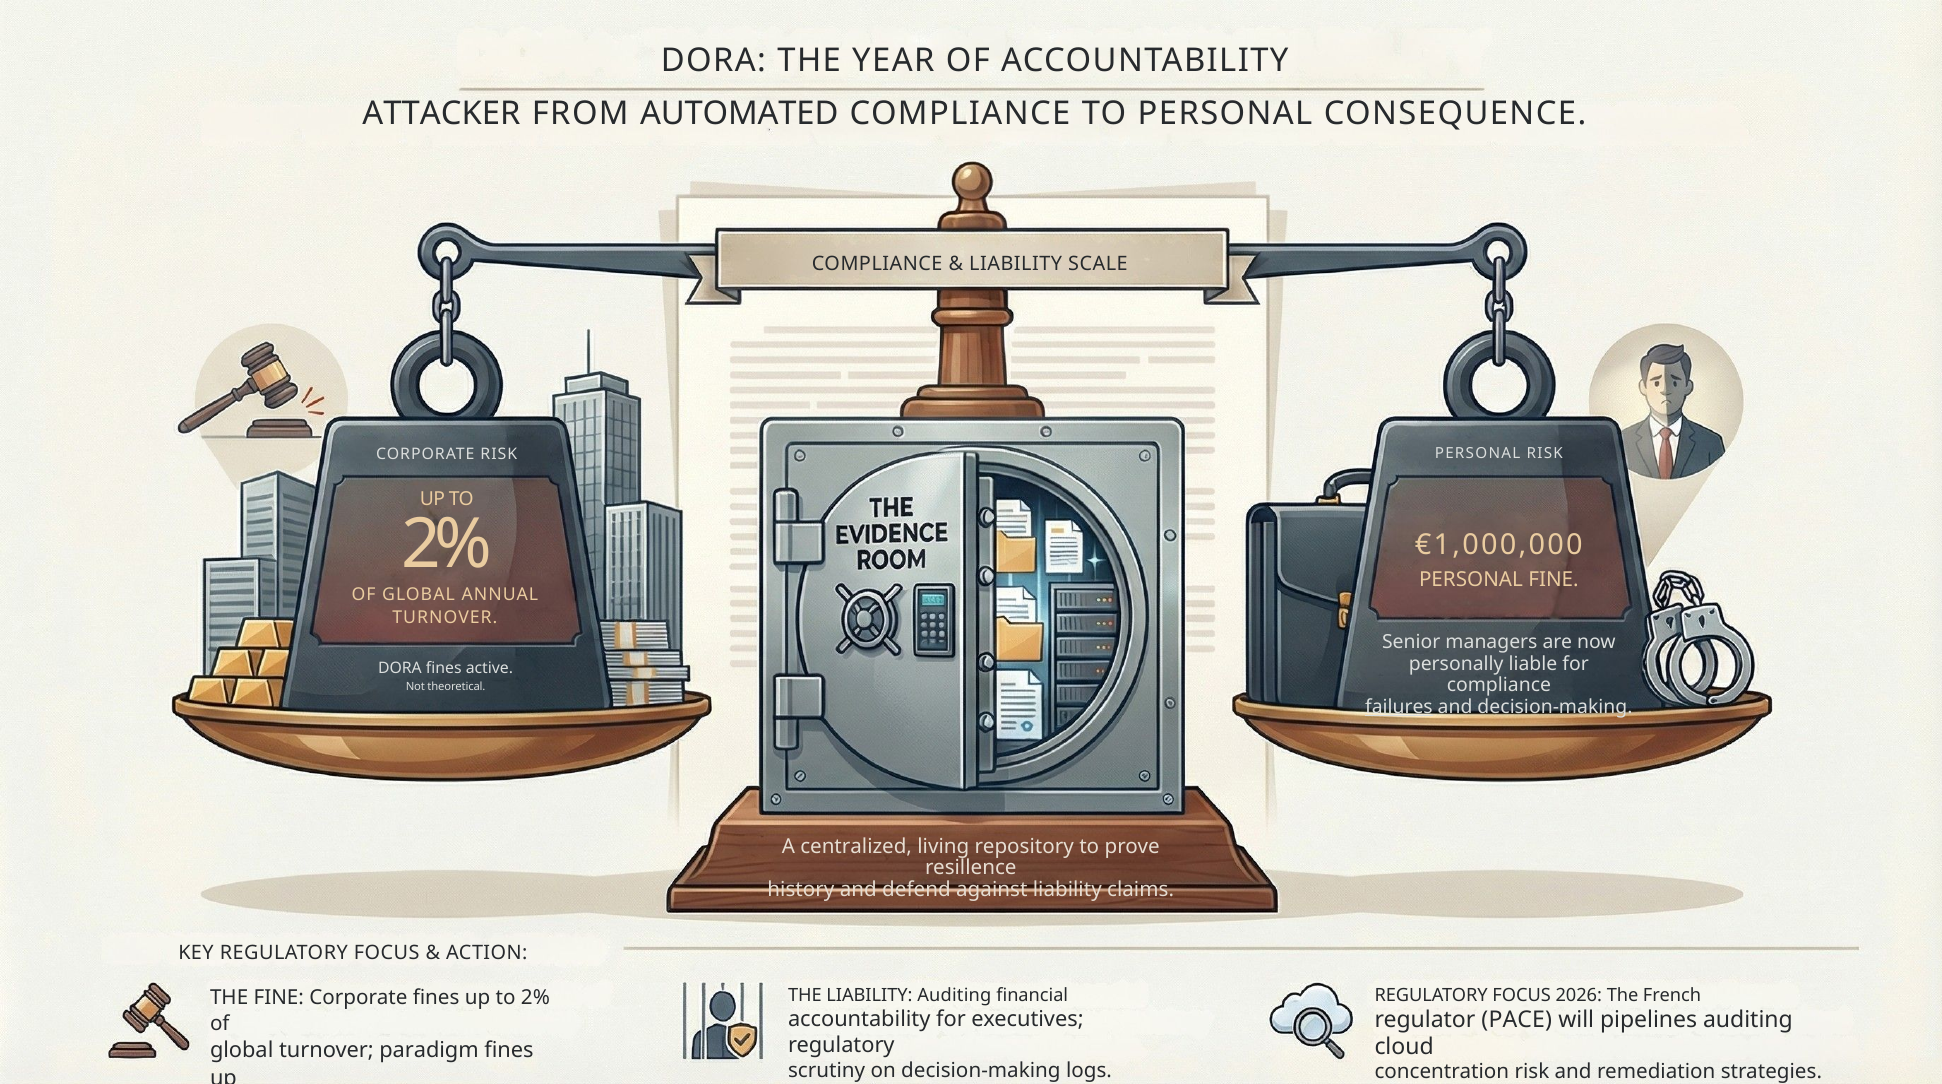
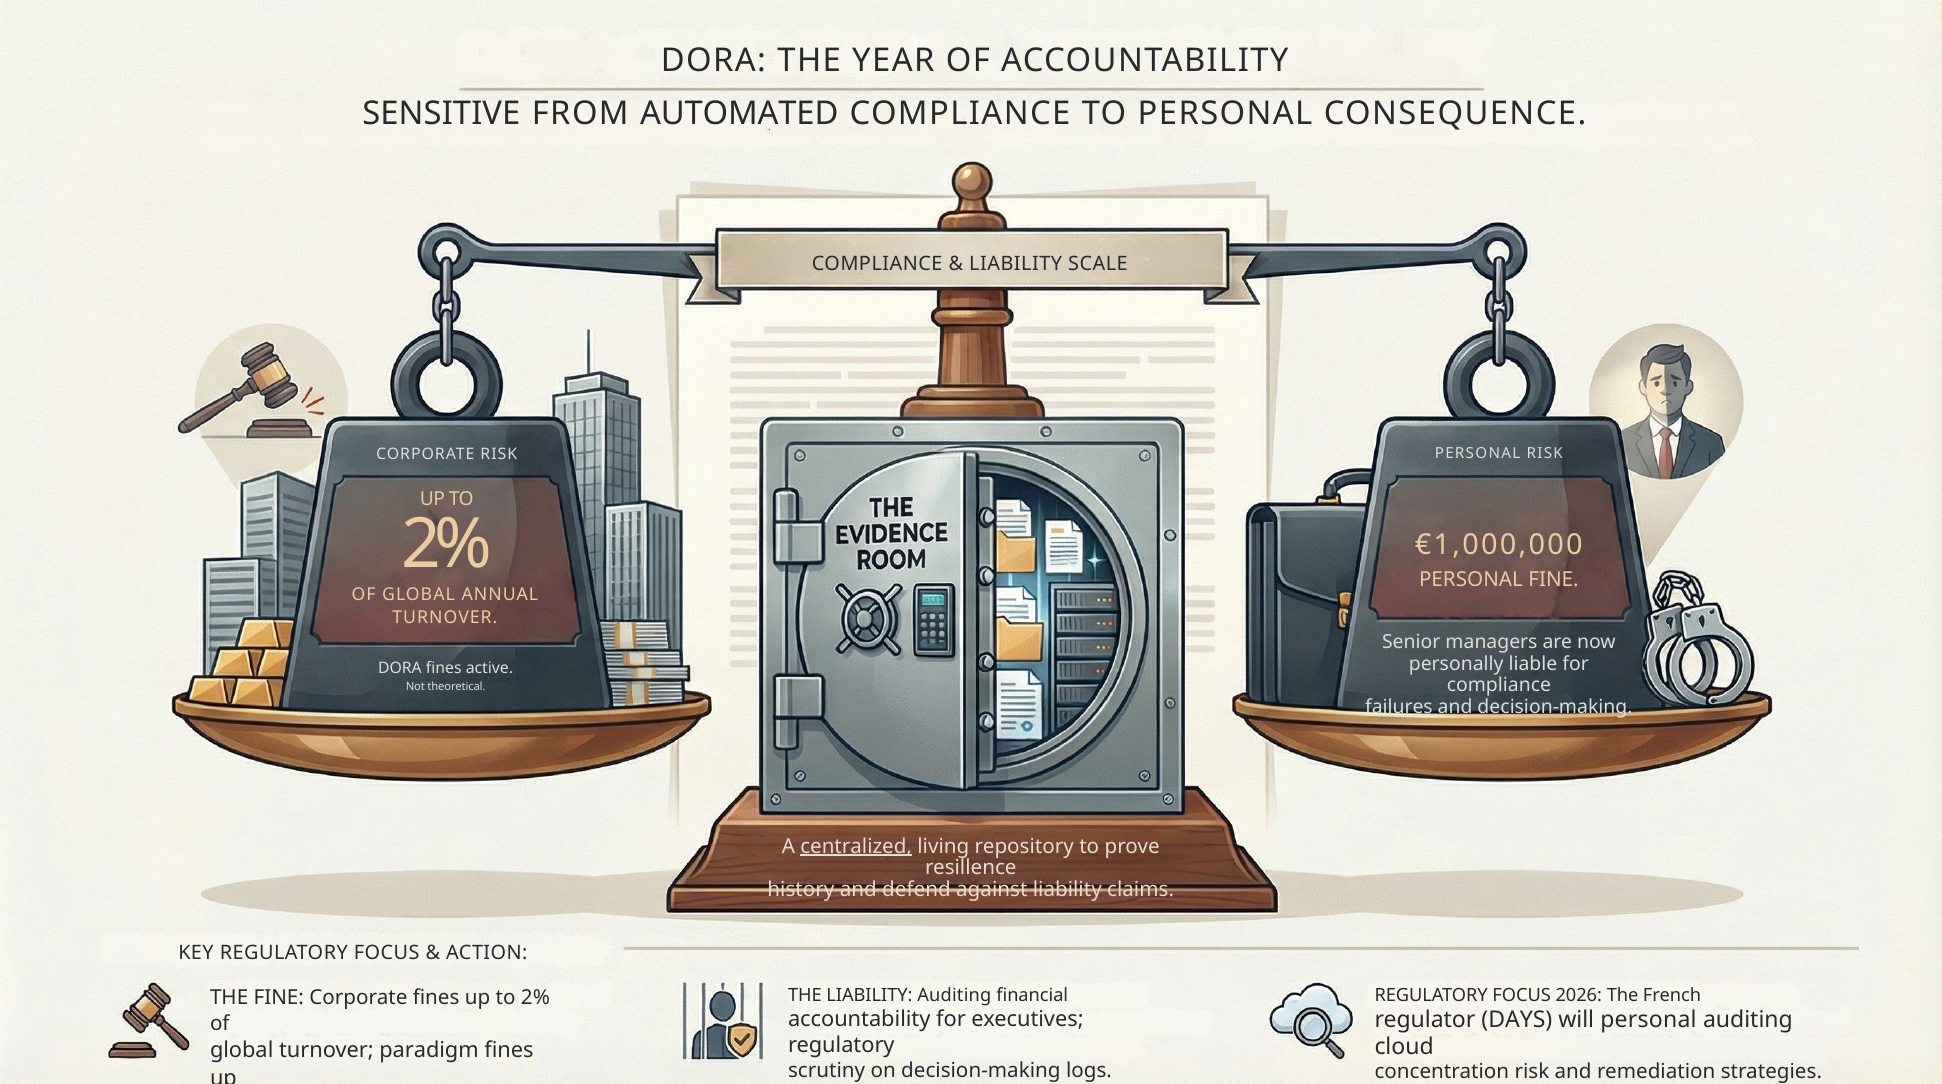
ATTACKER: ATTACKER -> SENSITIVE
centralized underline: none -> present
PACE: PACE -> DAYS
will pipelines: pipelines -> personal
